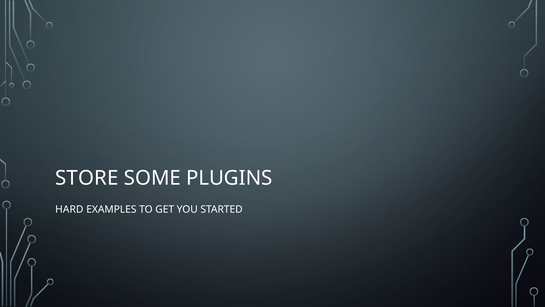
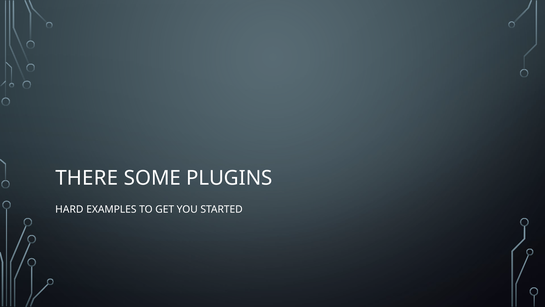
STORE: STORE -> THERE
